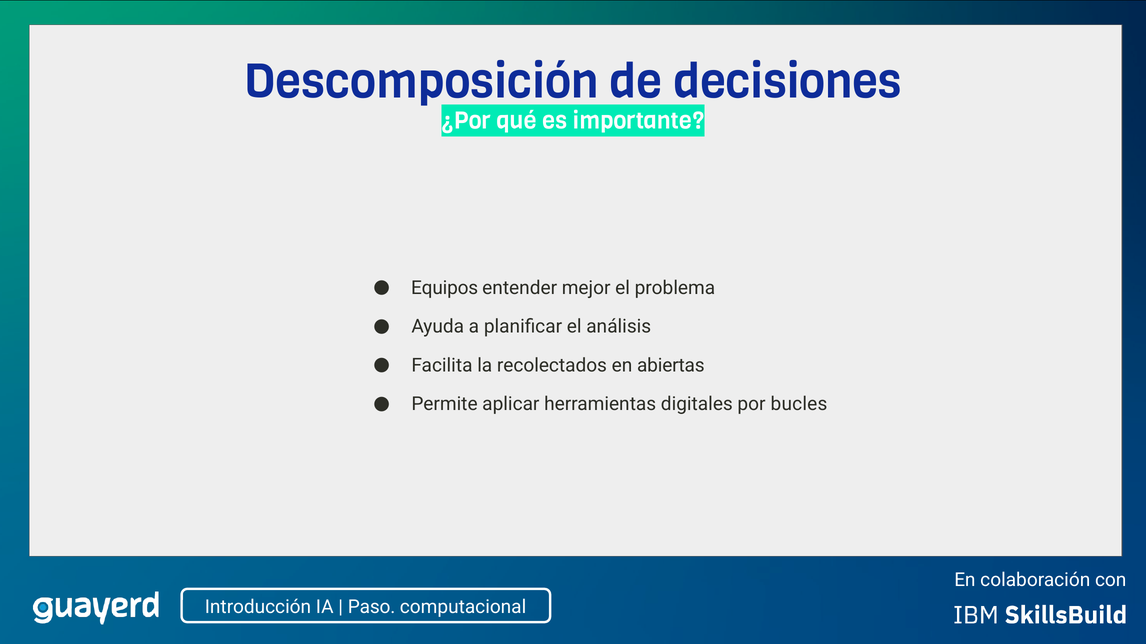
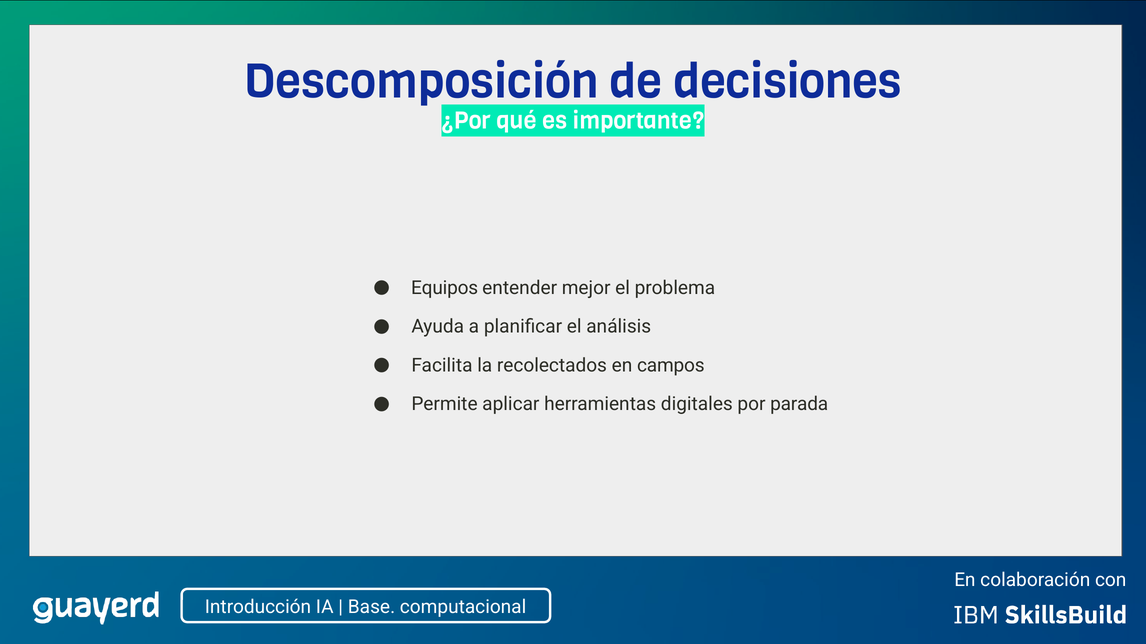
abiertas: abiertas -> campos
bucles: bucles -> parada
Paso: Paso -> Base
